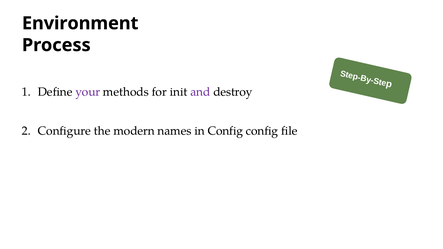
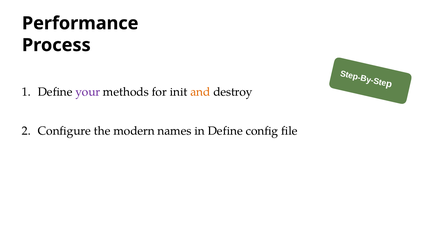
Environment: Environment -> Performance
and colour: purple -> orange
in Config: Config -> Define
